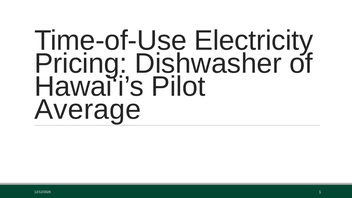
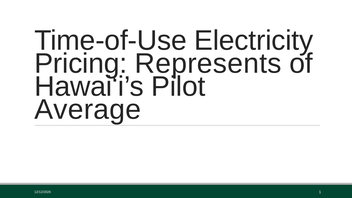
Dishwasher: Dishwasher -> Represents
